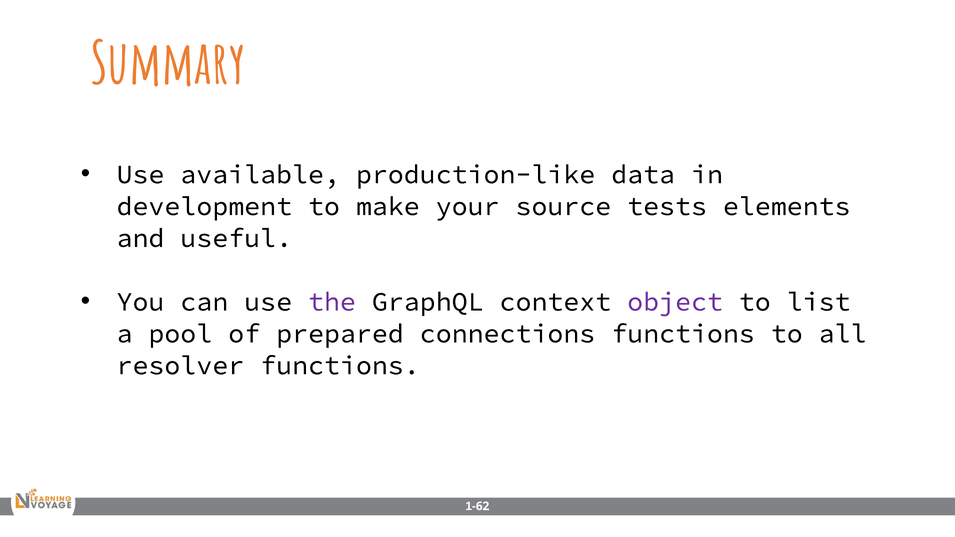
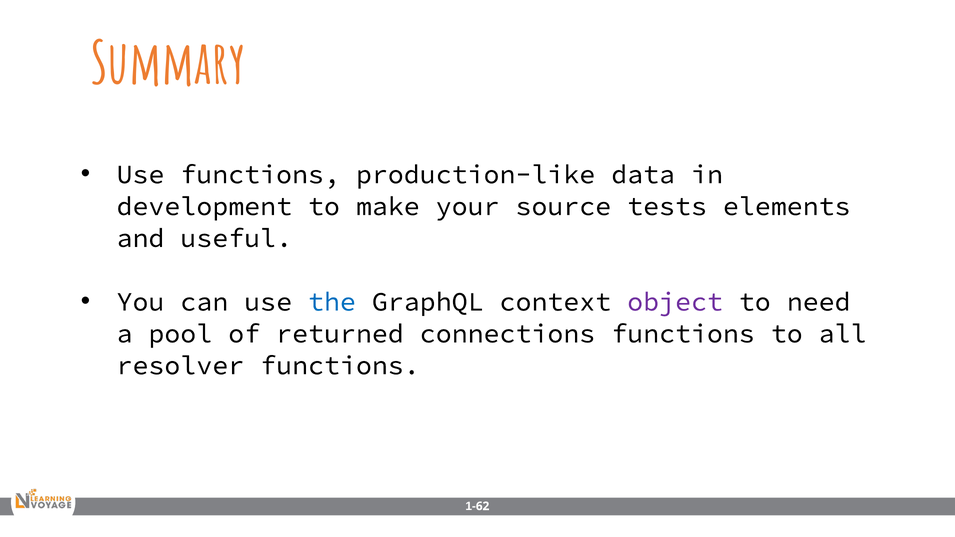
Use available: available -> functions
the colour: purple -> blue
list: list -> need
prepared: prepared -> returned
